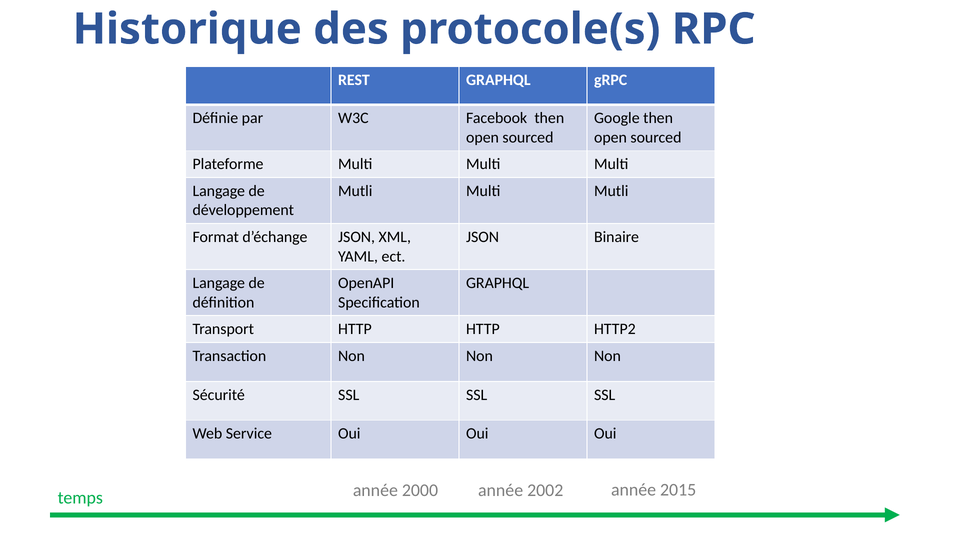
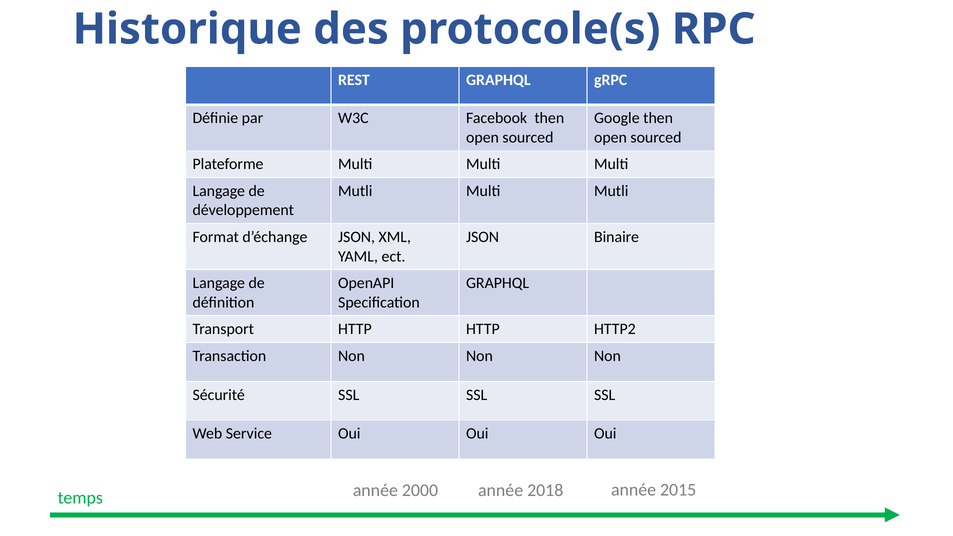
2002: 2002 -> 2018
